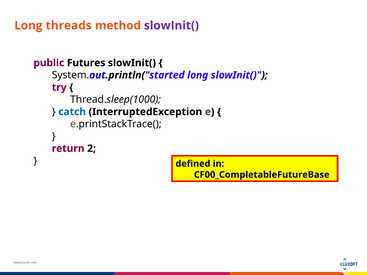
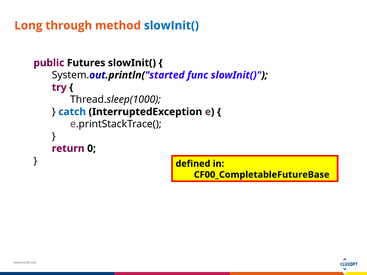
threads: threads -> through
slowInit( at (171, 26) colour: purple -> blue
long at (198, 75): long -> func
2: 2 -> 0
